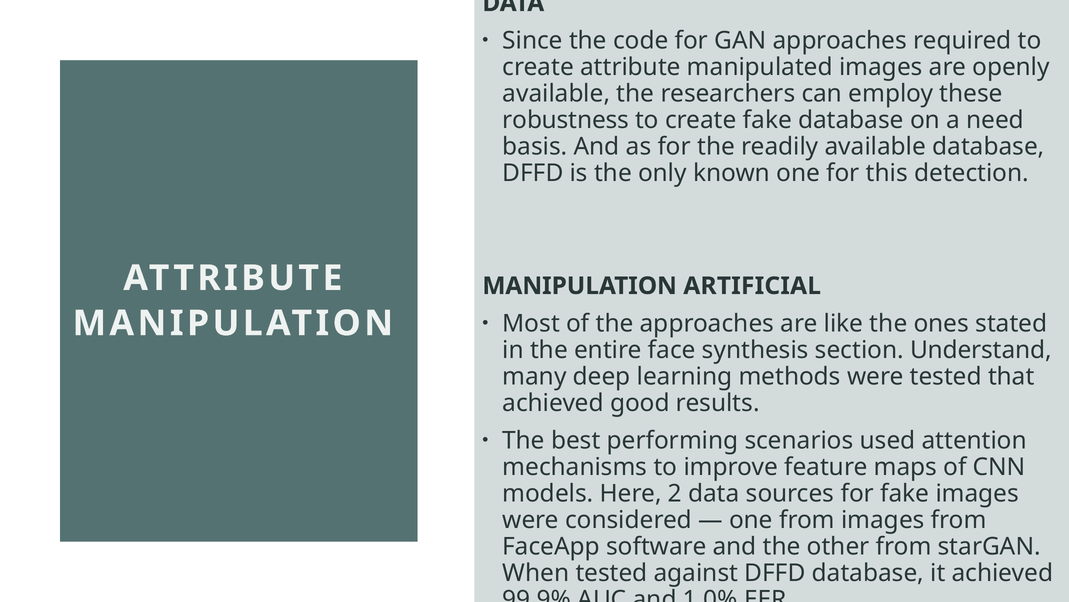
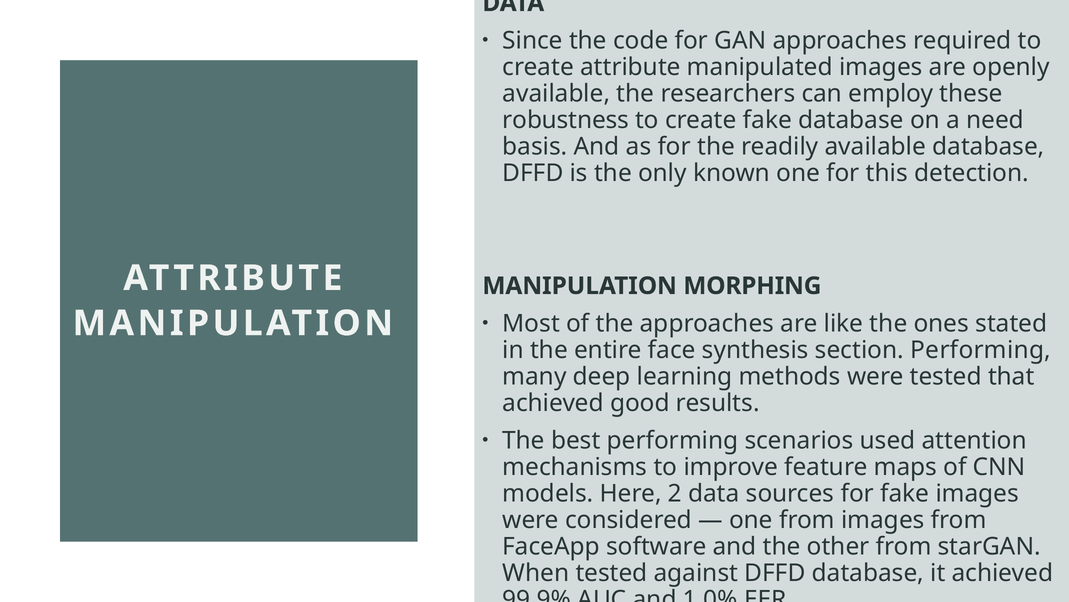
ARTIFICIAL: ARTIFICIAL -> MORPHING
section Understand: Understand -> Performing
